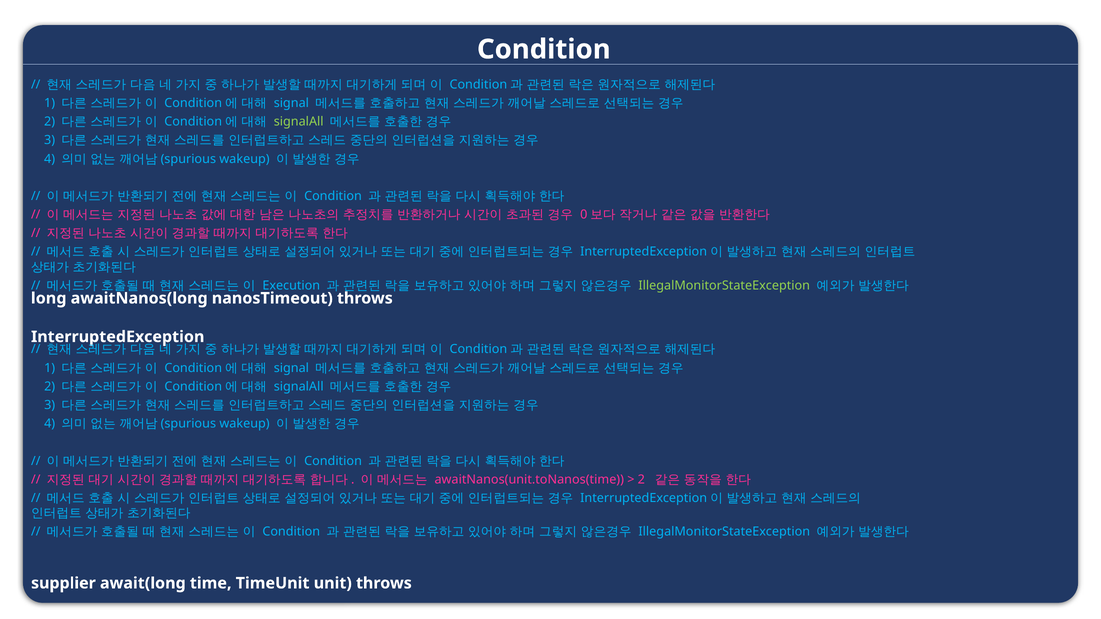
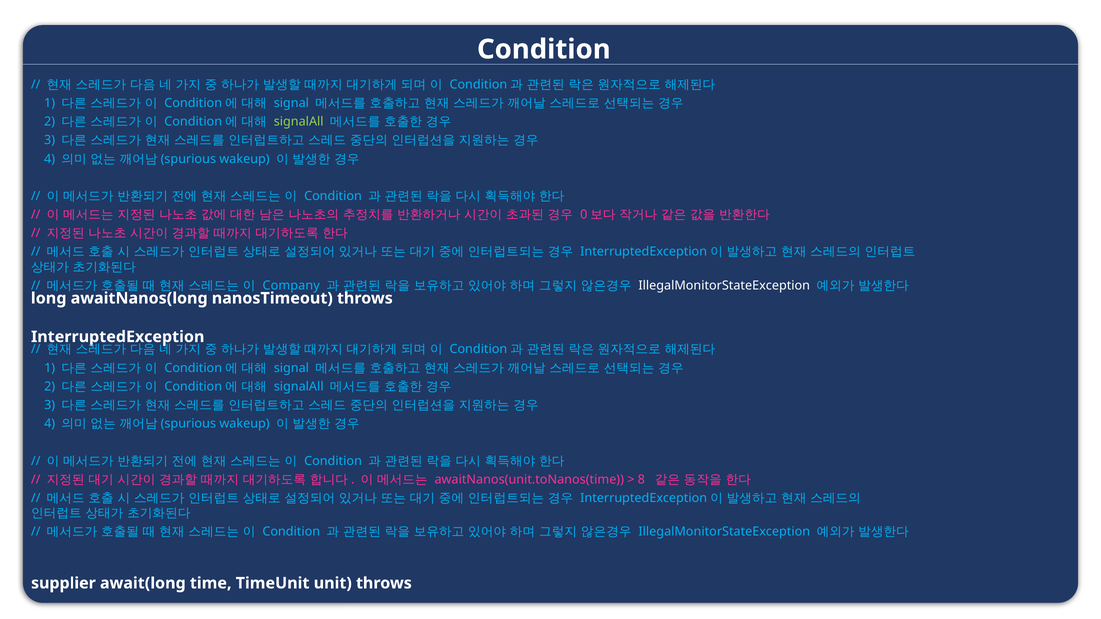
Execution: Execution -> Company
IllegalMonitorStateException at (724, 286) colour: light green -> white
2 at (641, 480): 2 -> 8
